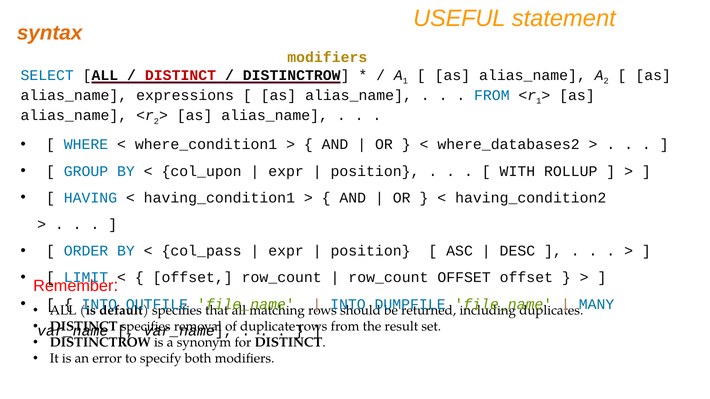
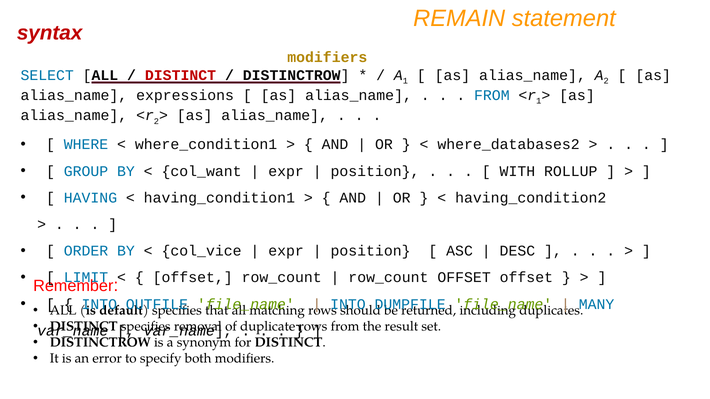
USEFUL: USEFUL -> REMAIN
syntax colour: orange -> red
col_upon: col_upon -> col_want
col_pass: col_pass -> col_vice
